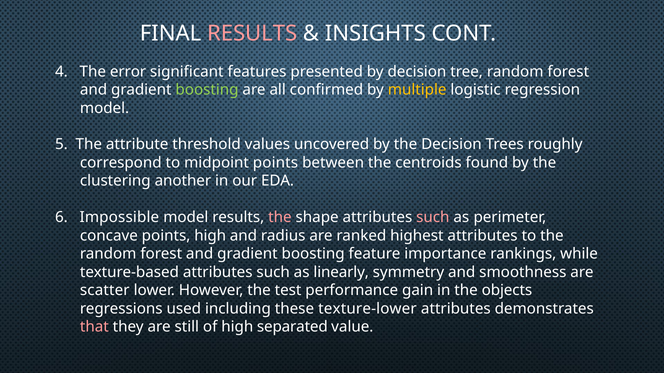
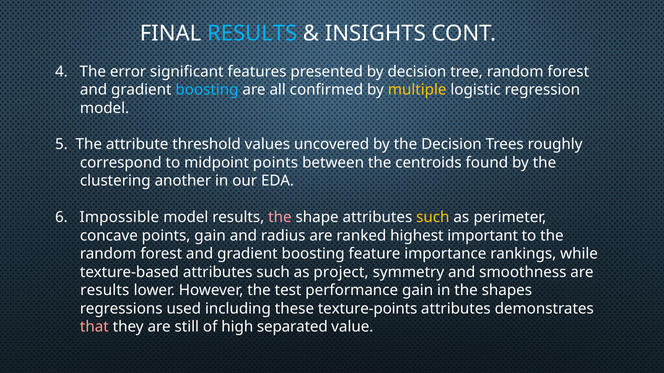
RESULTS at (252, 34) colour: pink -> light blue
boosting at (207, 90) colour: light green -> light blue
such at (433, 218) colour: pink -> yellow
points high: high -> gain
highest attributes: attributes -> important
linearly: linearly -> project
scatter at (105, 291): scatter -> results
objects: objects -> shapes
texture-lower: texture-lower -> texture-points
